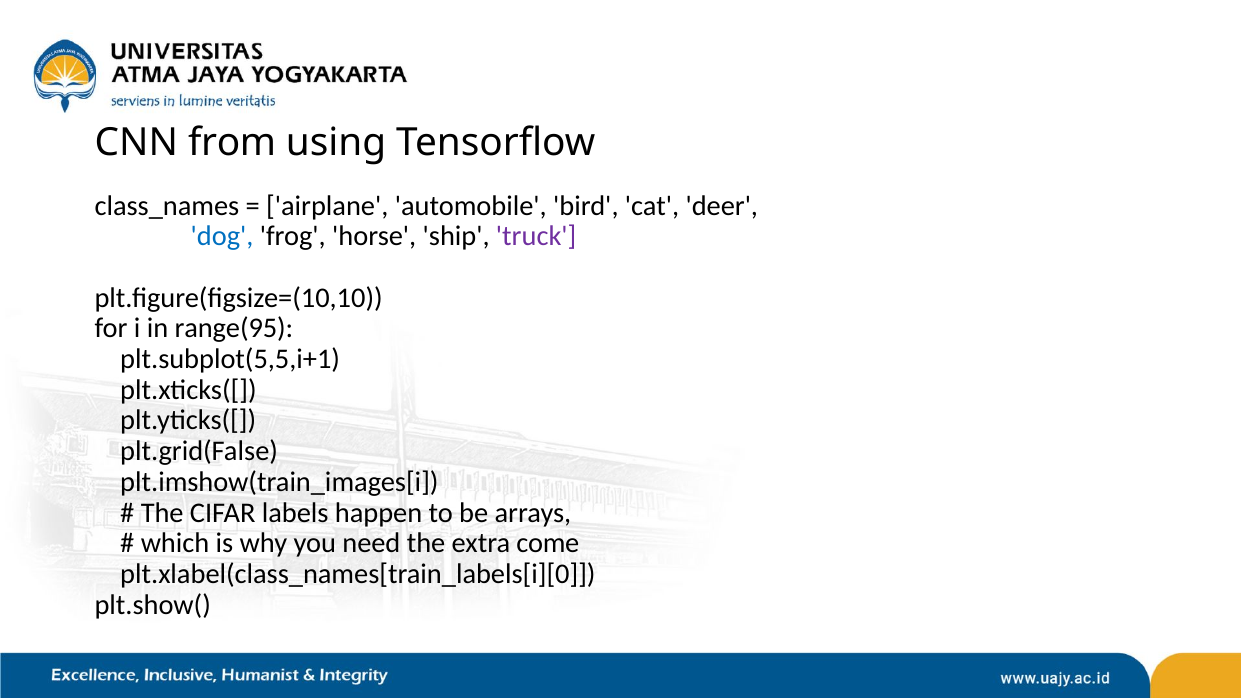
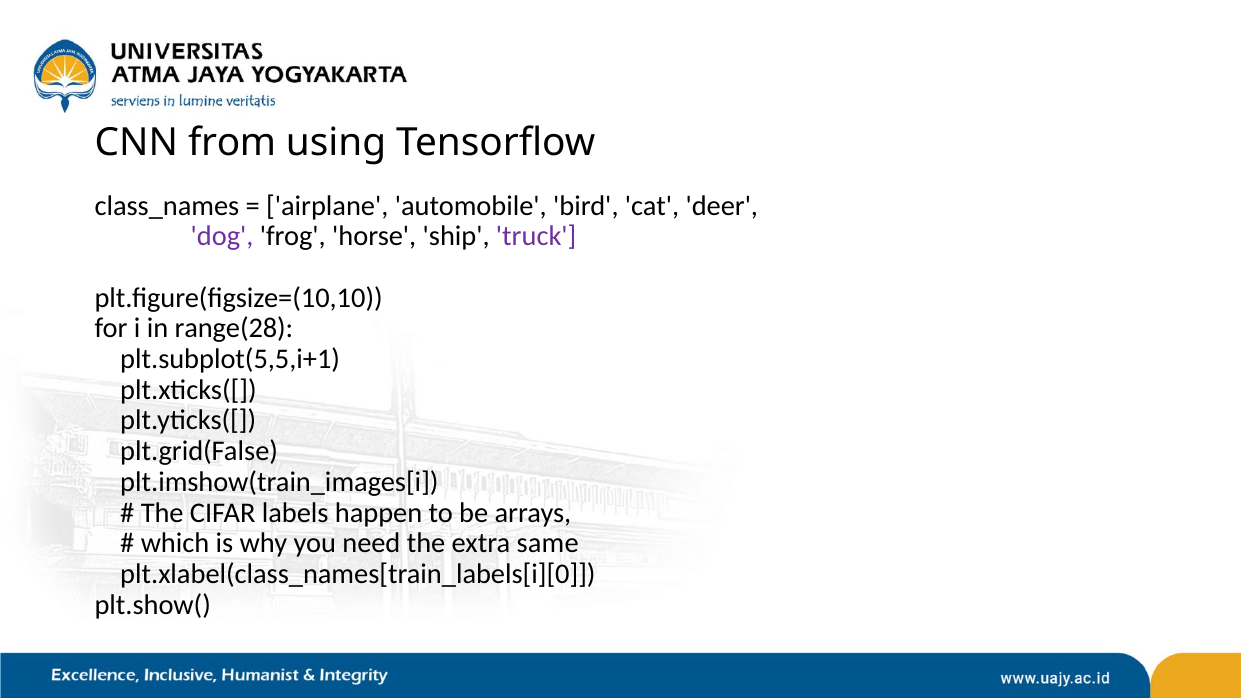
dog colour: blue -> purple
range(95: range(95 -> range(28
come: come -> same
